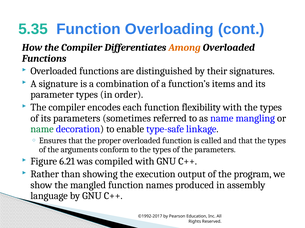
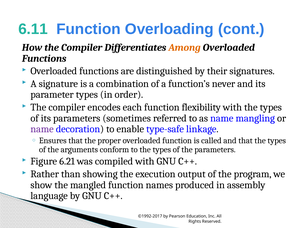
5.35: 5.35 -> 6.11
items: items -> never
name at (42, 130) colour: green -> purple
